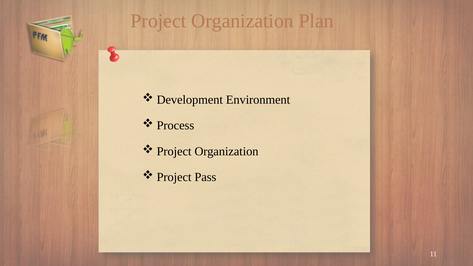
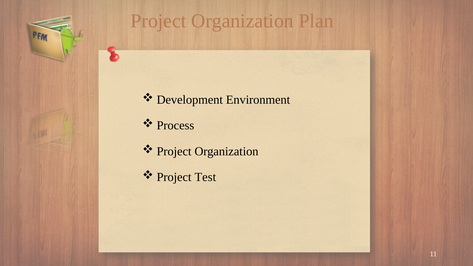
Pass: Pass -> Test
